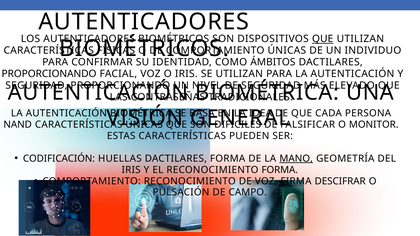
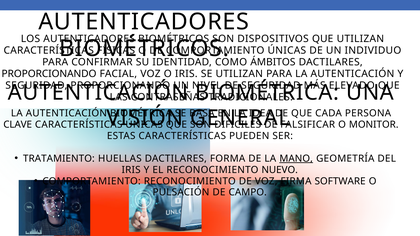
QUE at (323, 39) underline: present -> none
NAND: NAND -> CLAVE
CODIFICACIÓN: CODIFICACIÓN -> TRATAMIENTO
RECONOCIMIENTO FORMA: FORMA -> NUEVO
DESCIFRAR: DESCIFRAR -> SOFTWARE
